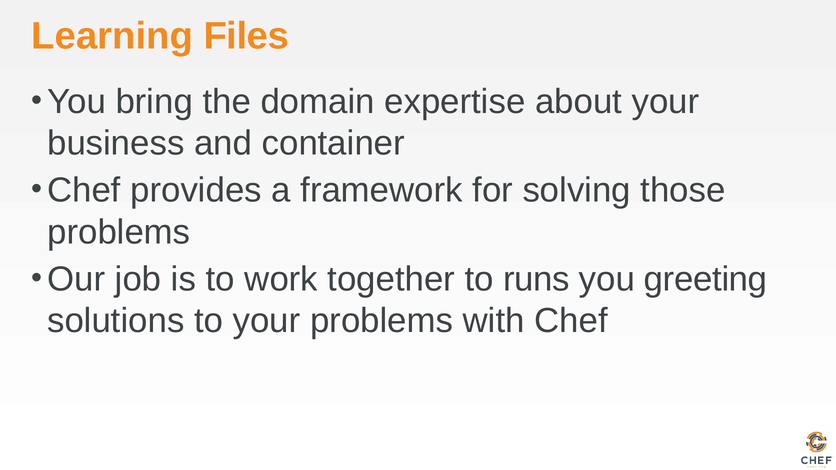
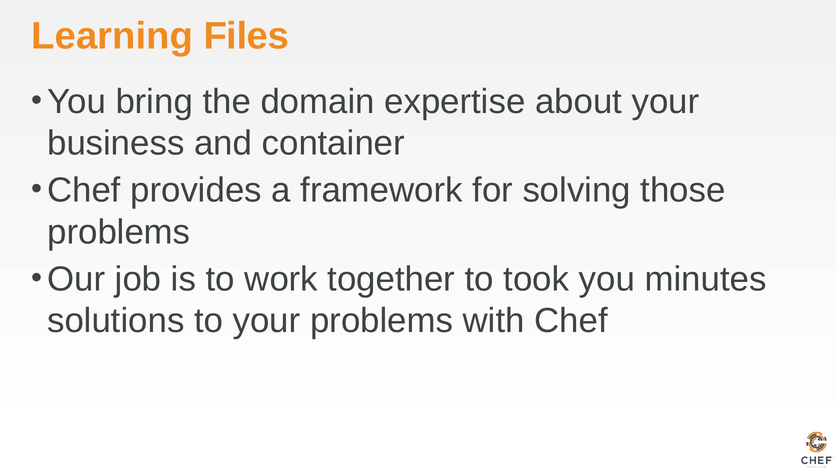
runs: runs -> took
greeting: greeting -> minutes
